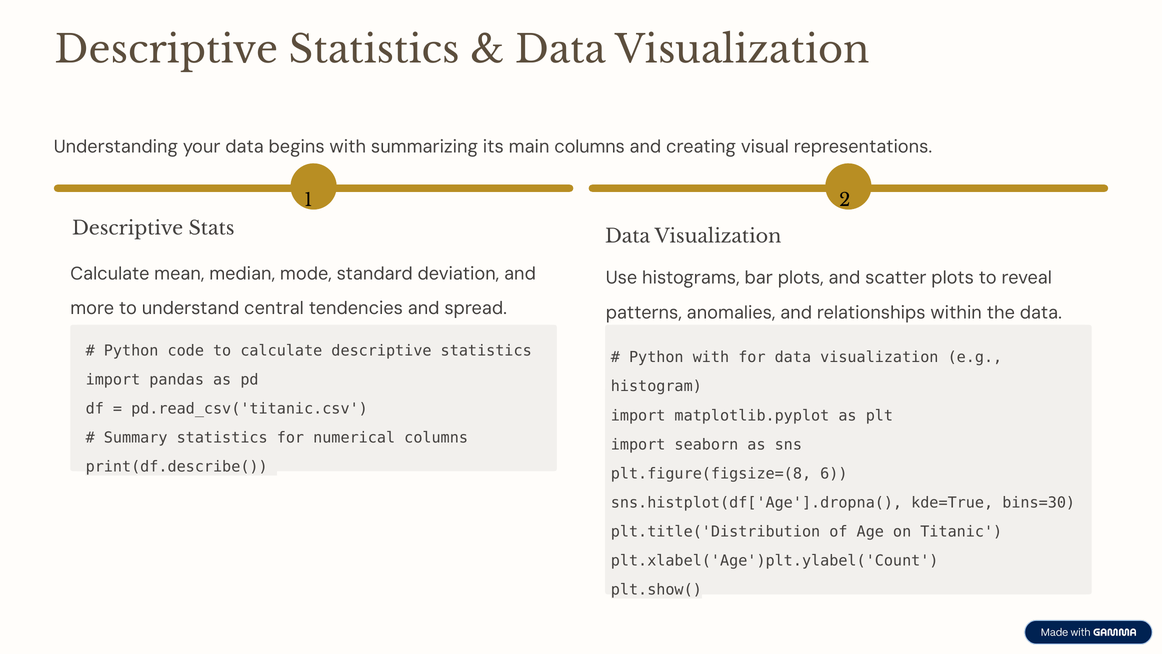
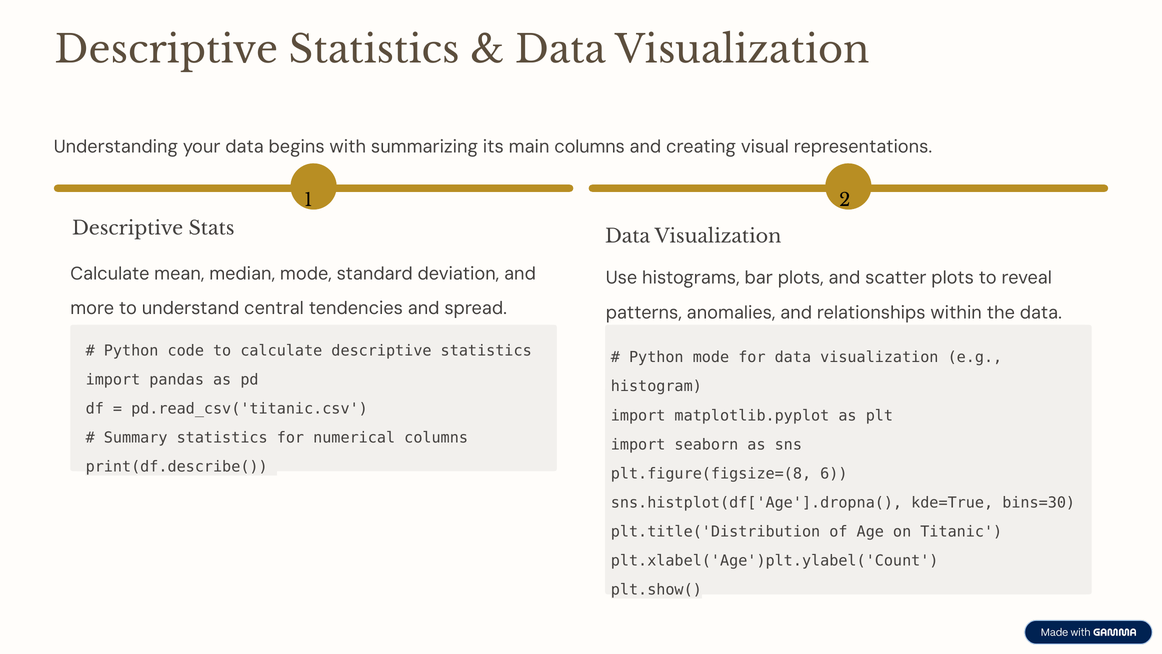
Python with: with -> mode
